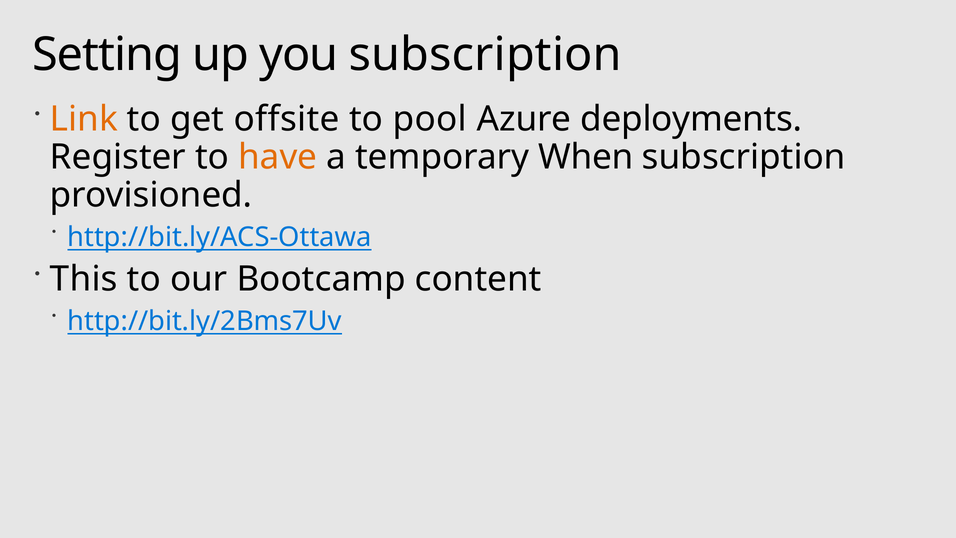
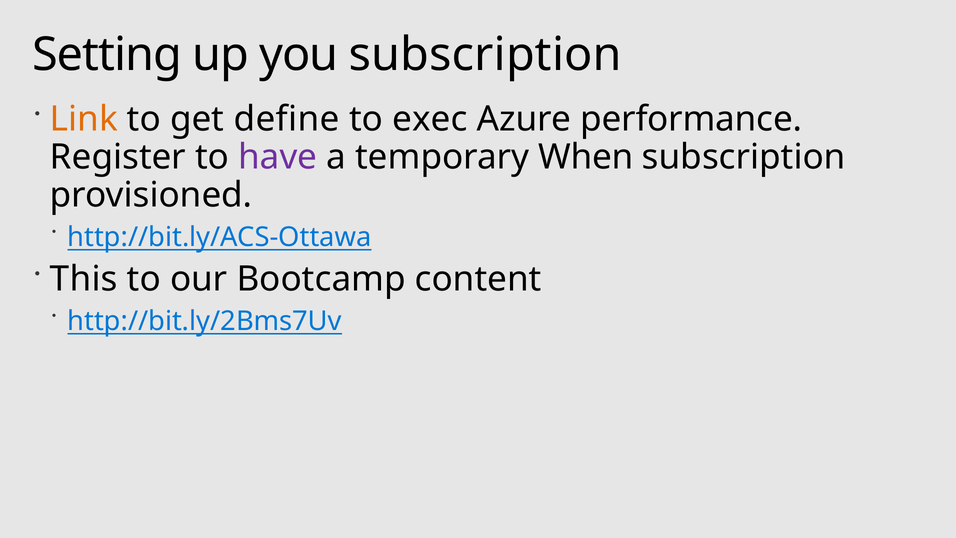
offsite: offsite -> define
pool: pool -> exec
deployments: deployments -> performance
have colour: orange -> purple
